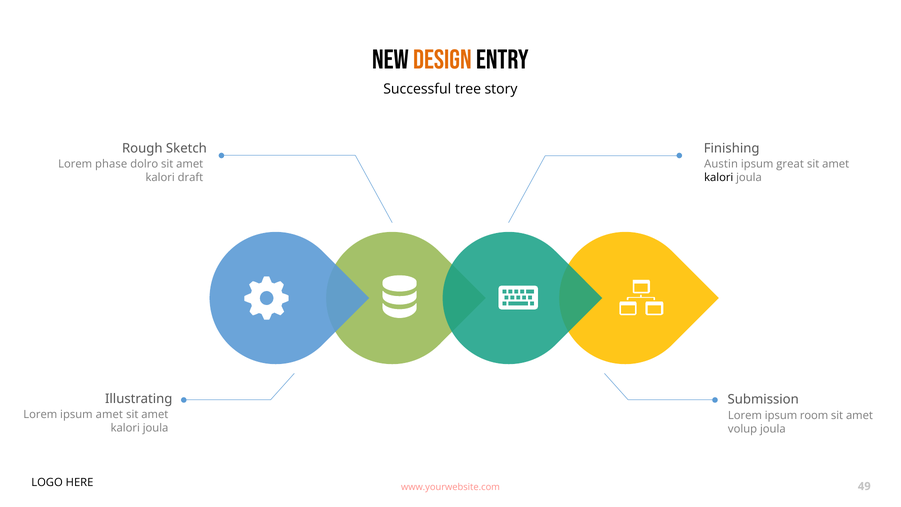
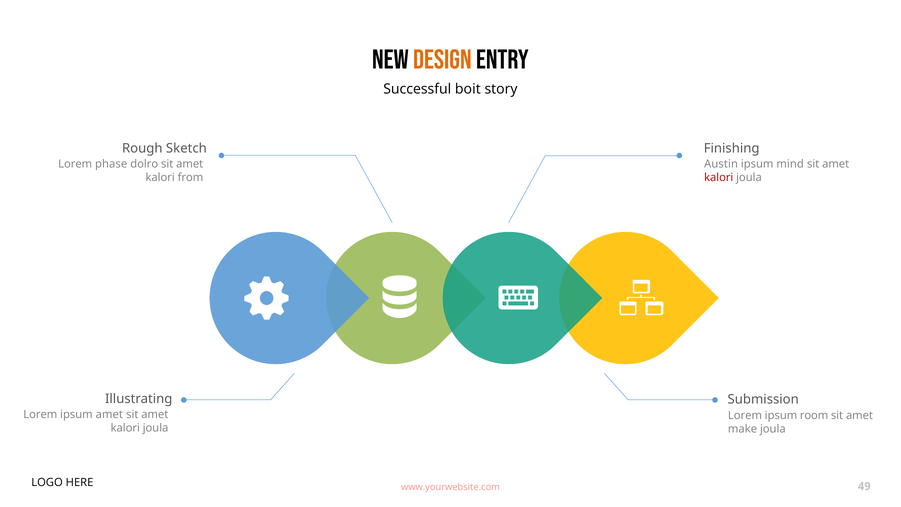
tree: tree -> boit
great: great -> mind
draft: draft -> from
kalori at (719, 178) colour: black -> red
volup: volup -> make
